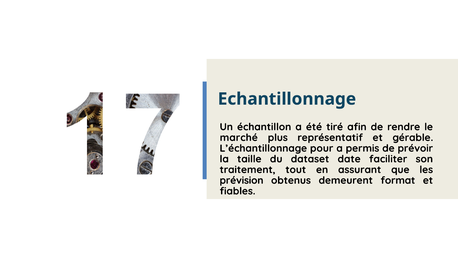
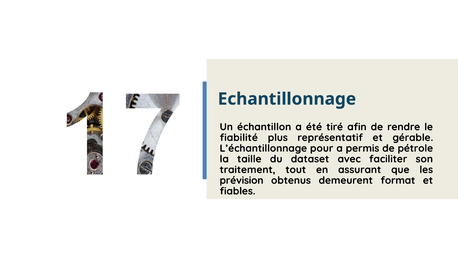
marché: marché -> fiabilité
prévoir: prévoir -> pétrole
date: date -> avec
